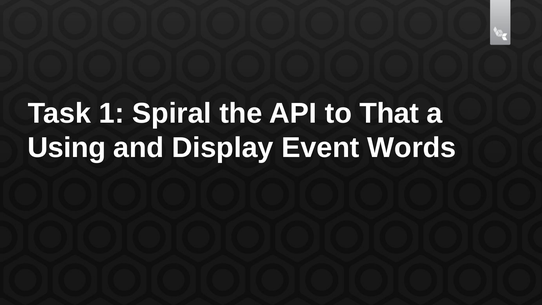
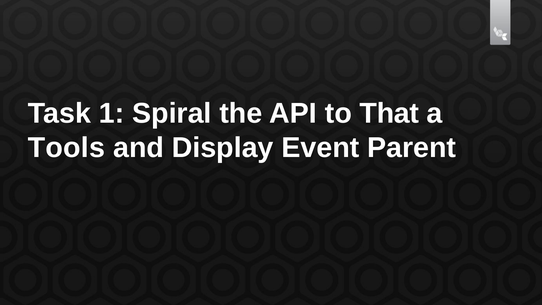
Using: Using -> Tools
Words: Words -> Parent
